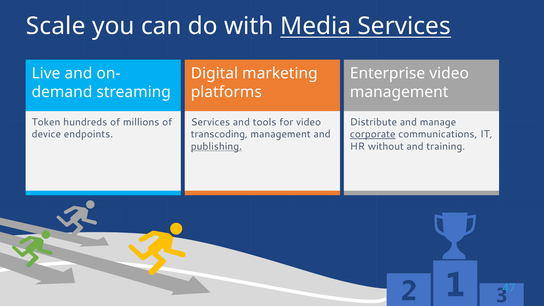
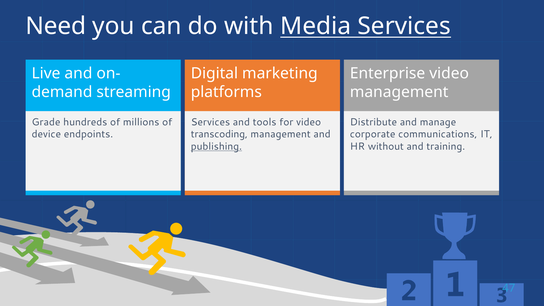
Scale: Scale -> Need
Token: Token -> Grade
corporate underline: present -> none
